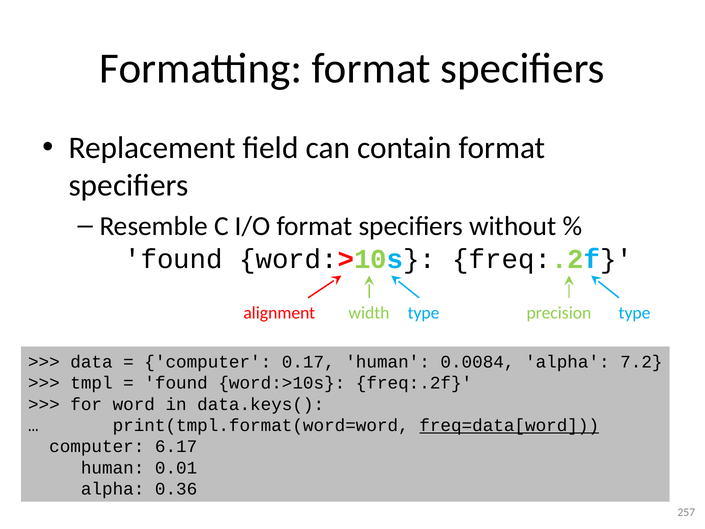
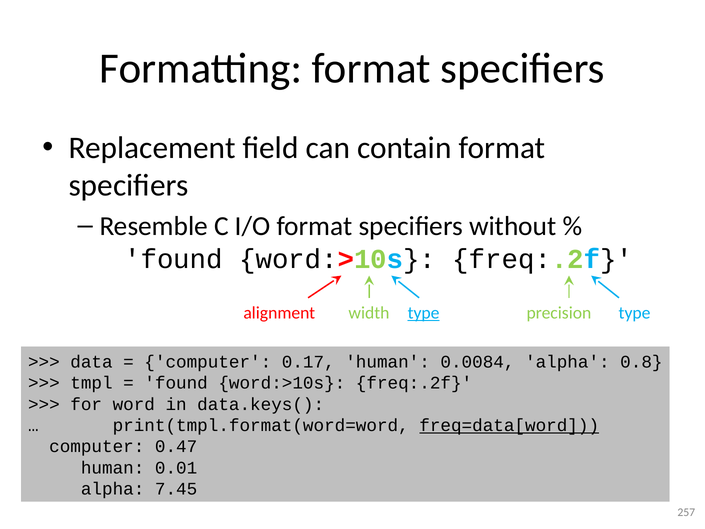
type at (424, 313) underline: none -> present
7.2: 7.2 -> 0.8
6.17: 6.17 -> 0.47
0.36: 0.36 -> 7.45
